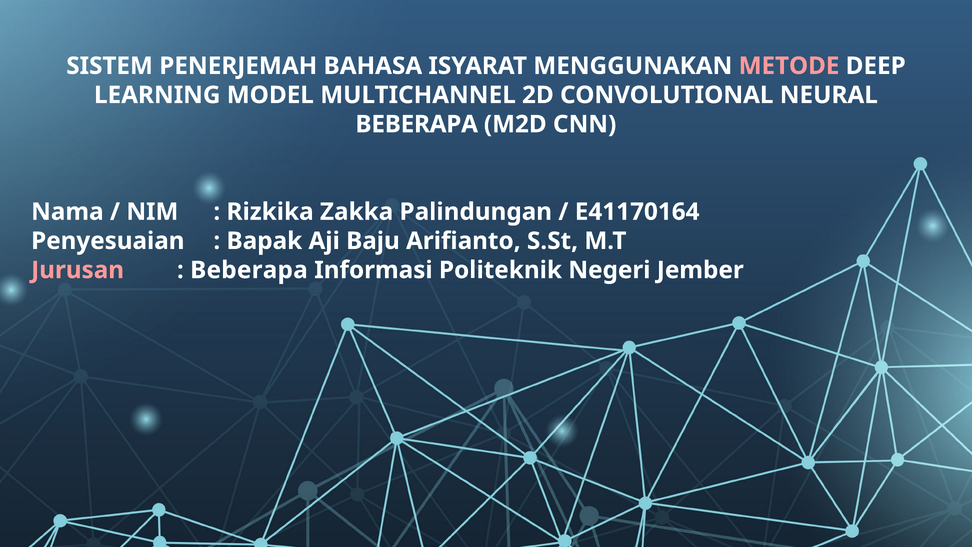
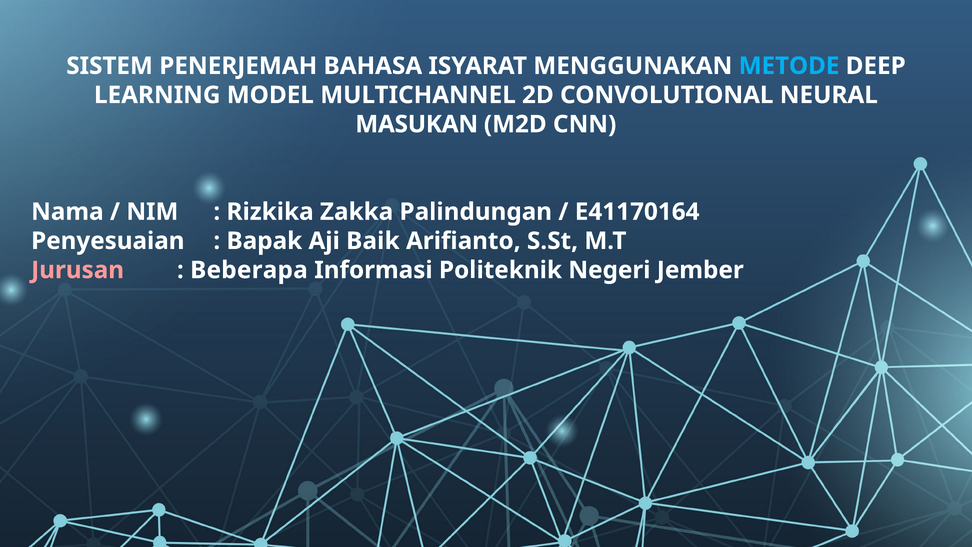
METODE colour: pink -> light blue
BEBERAPA at (417, 124): BEBERAPA -> MASUKAN
Baju: Baju -> Baik
